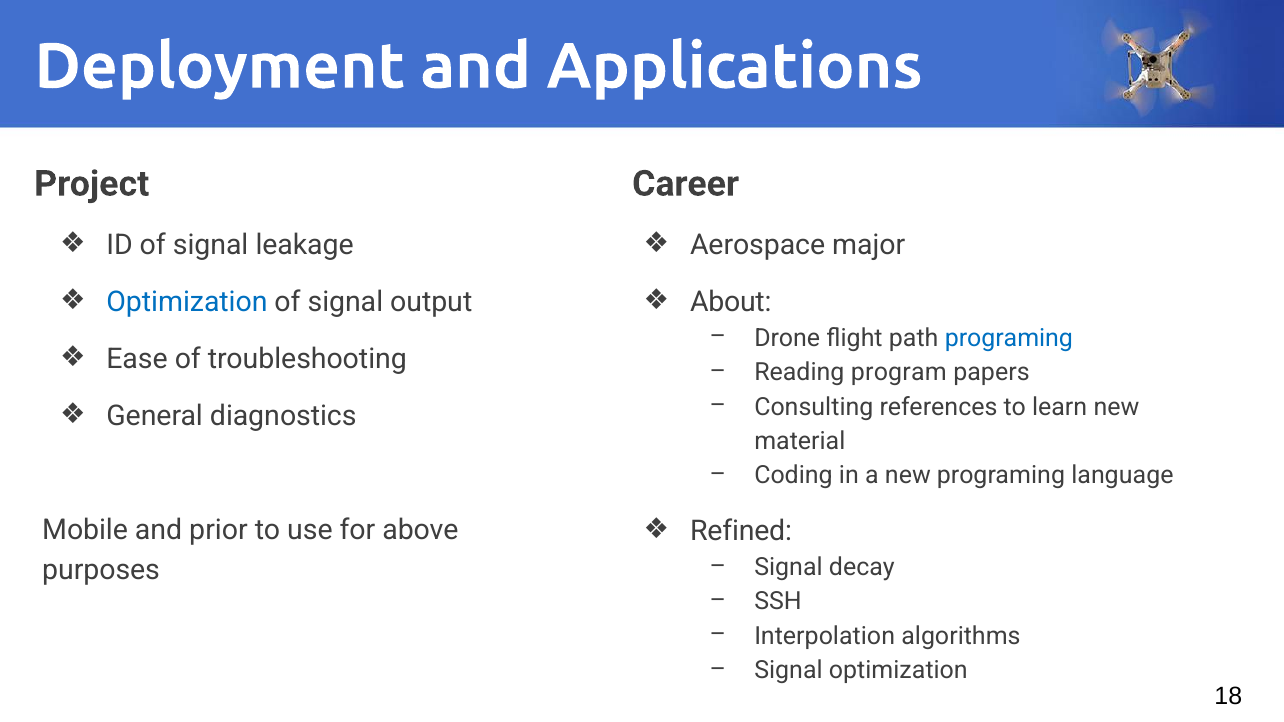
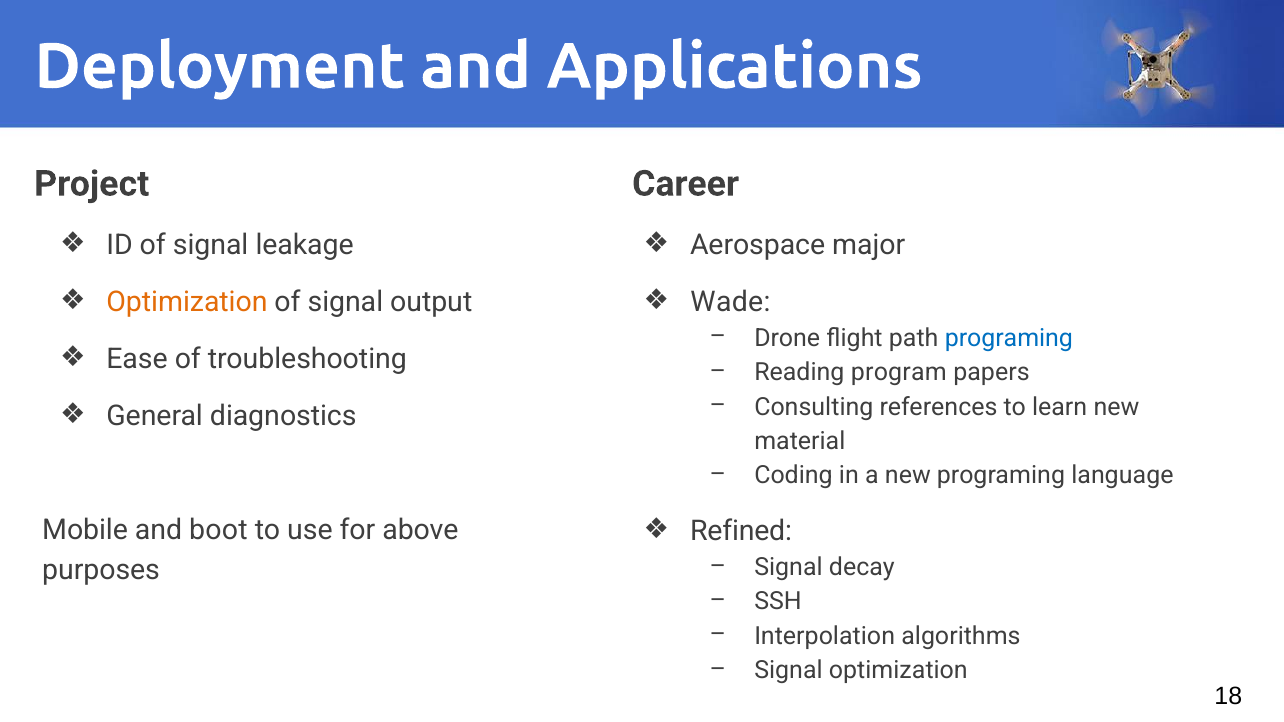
Optimization at (187, 302) colour: blue -> orange
About: About -> Wade
prior: prior -> boot
